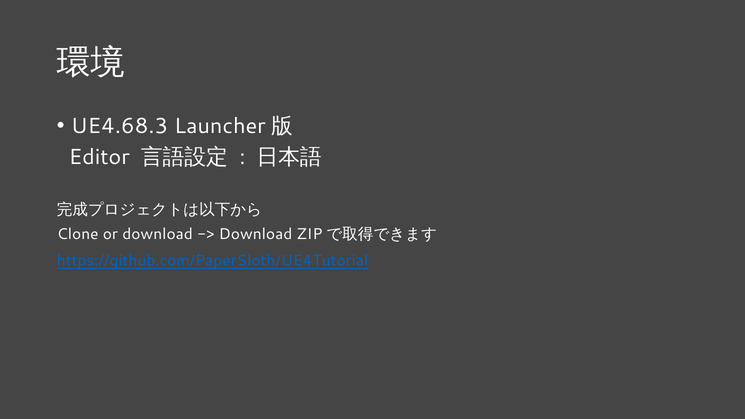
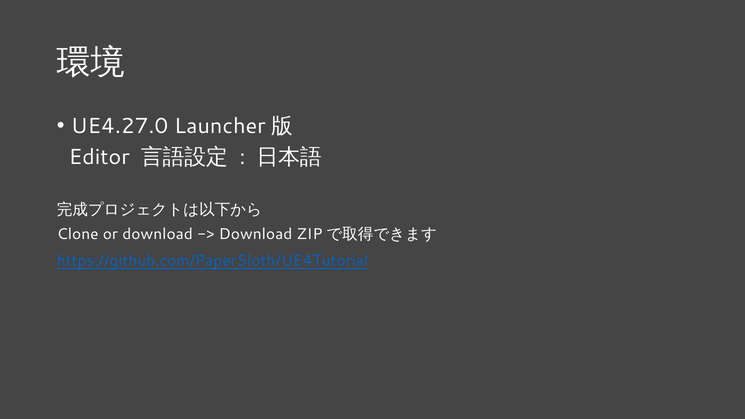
UE4.68.3: UE4.68.3 -> UE4.27.0
